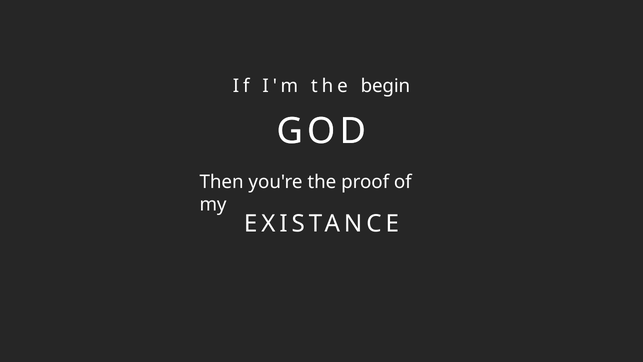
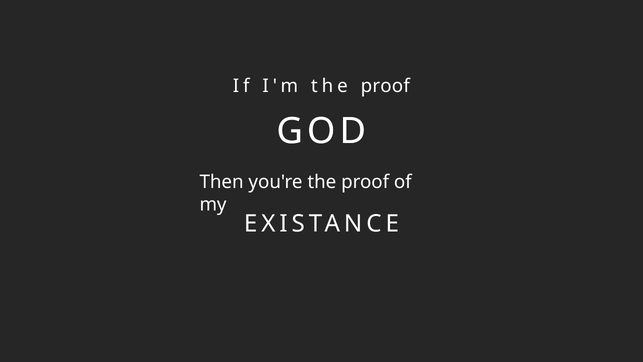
I'm the begin: begin -> proof
